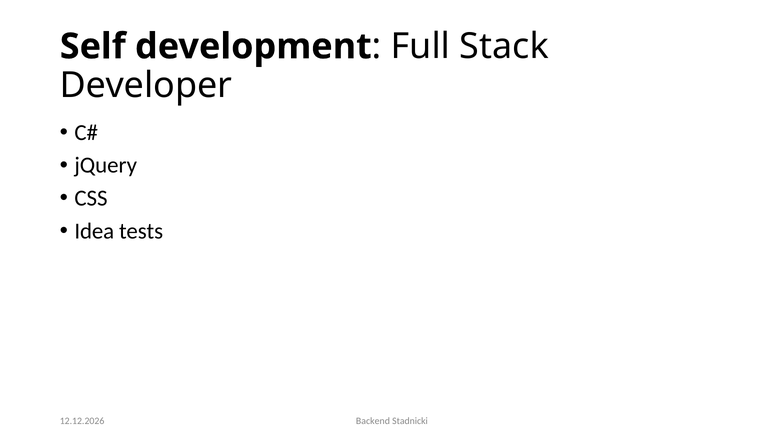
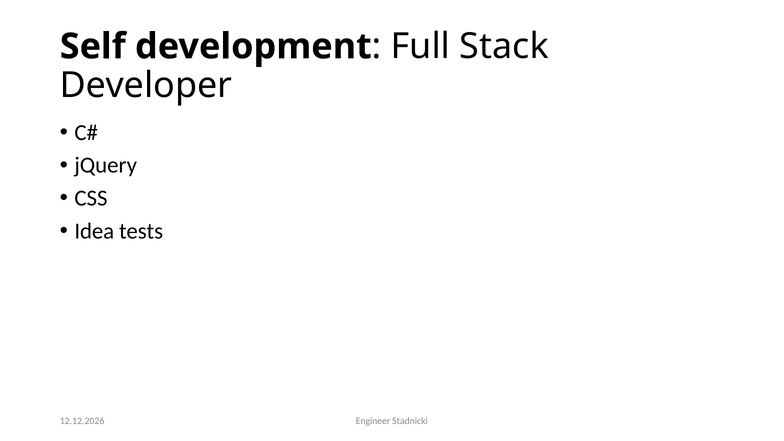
Backend: Backend -> Engineer
